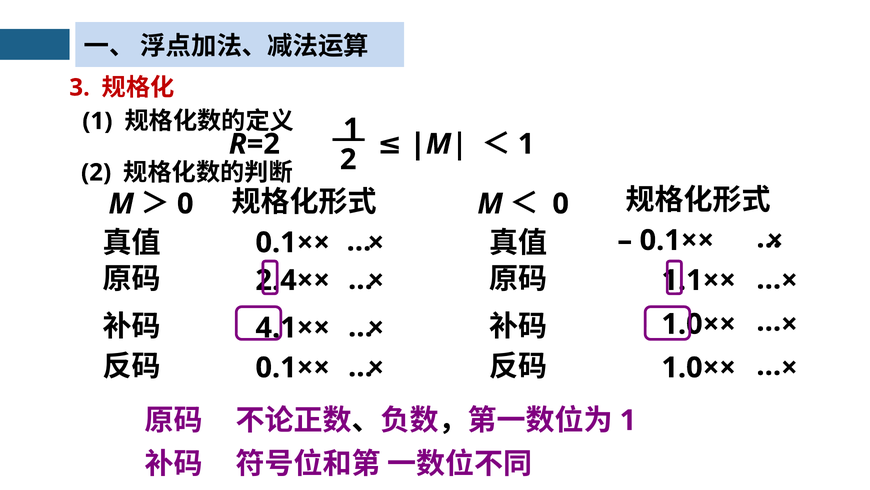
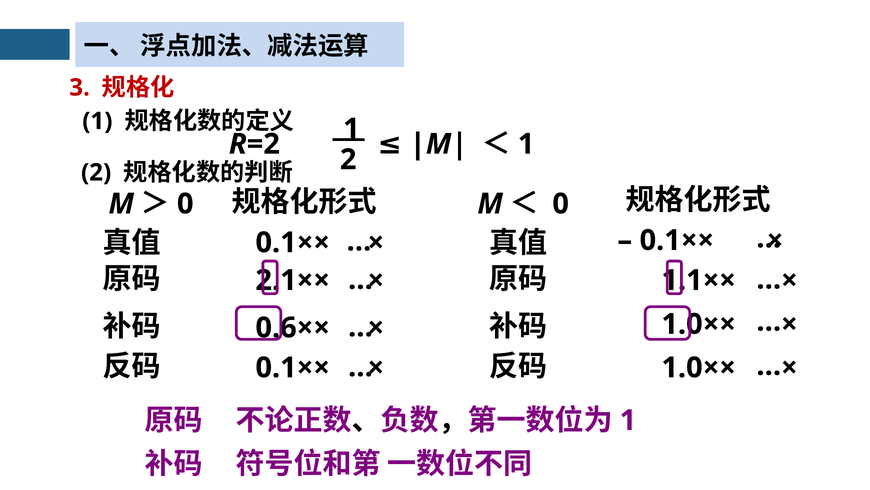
2.4××: 2.4×× -> 2.1××
4.1××: 4.1×× -> 0.6××
